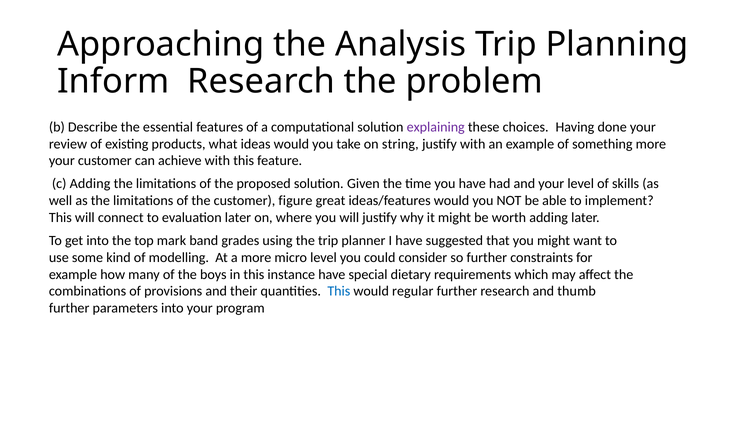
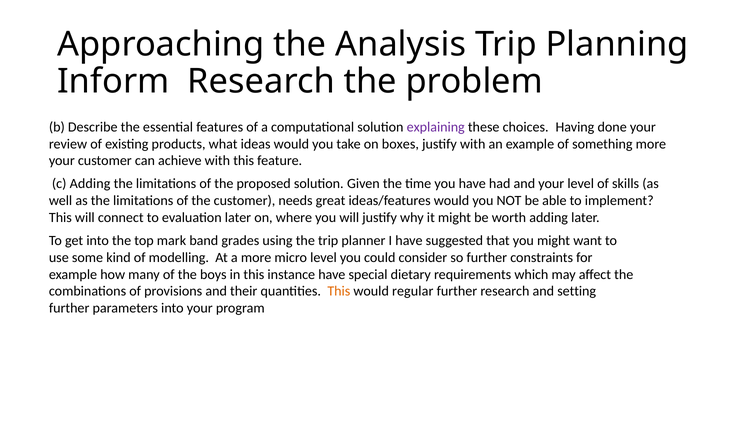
string: string -> boxes
figure: figure -> needs
This at (339, 292) colour: blue -> orange
thumb: thumb -> setting
